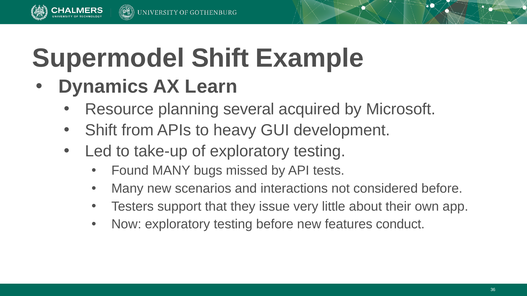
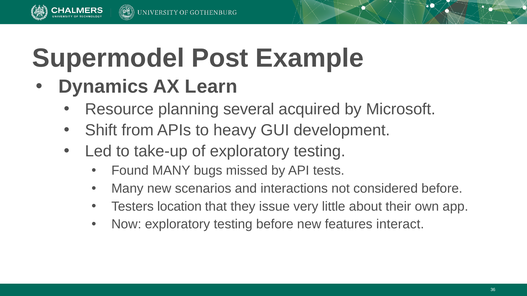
Supermodel Shift: Shift -> Post
support: support -> location
conduct: conduct -> interact
